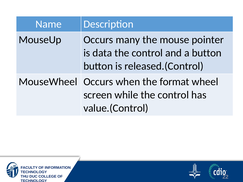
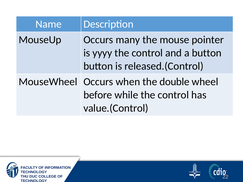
data: data -> yyyy
format: format -> double
screen: screen -> before
